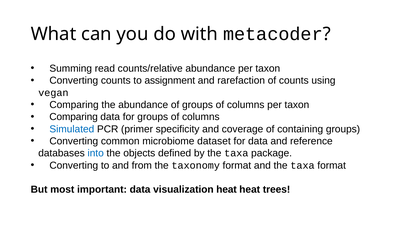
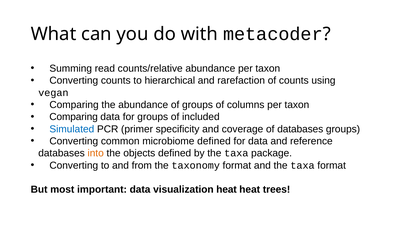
assignment: assignment -> hierarchical
for groups of columns: columns -> included
of containing: containing -> databases
microbiome dataset: dataset -> defined
into colour: blue -> orange
